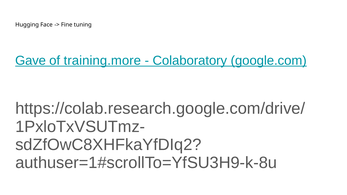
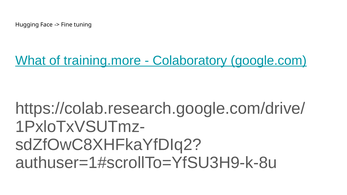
Gave: Gave -> What
